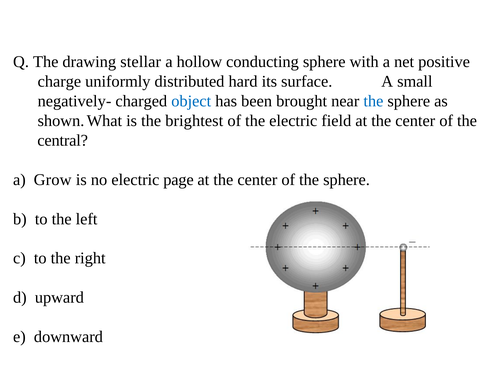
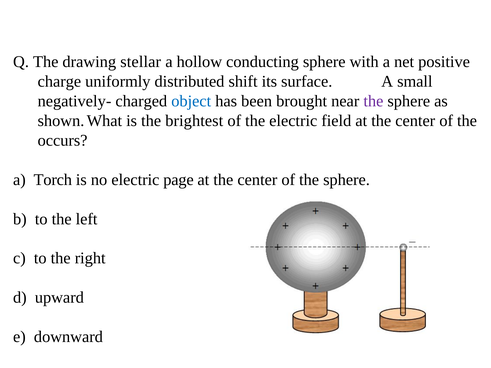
hard: hard -> shift
the at (373, 101) colour: blue -> purple
central: central -> occurs
Grow: Grow -> Torch
